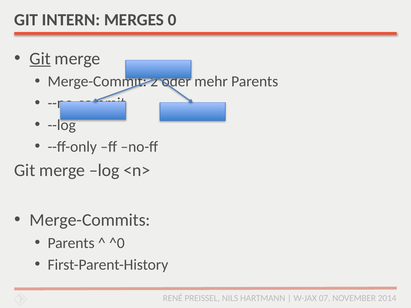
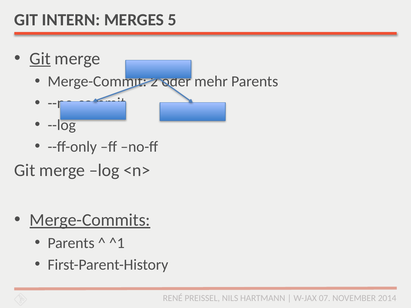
0: 0 -> 5
Merge-Commits underline: none -> present
^0: ^0 -> ^1
